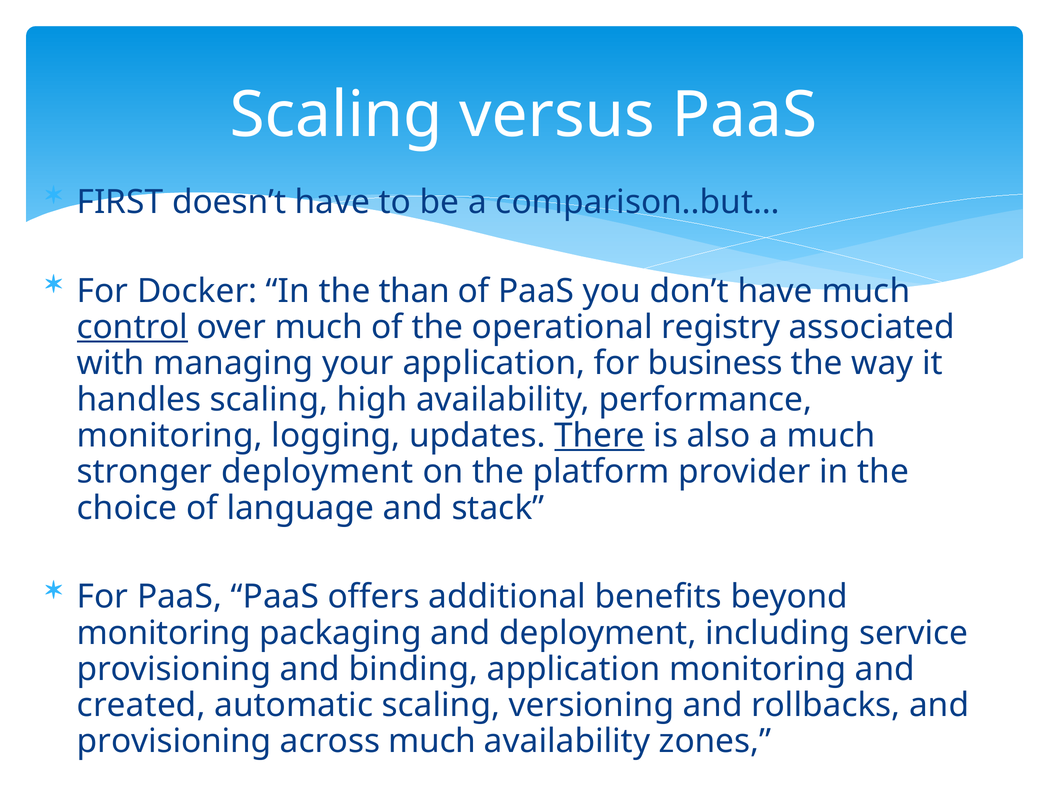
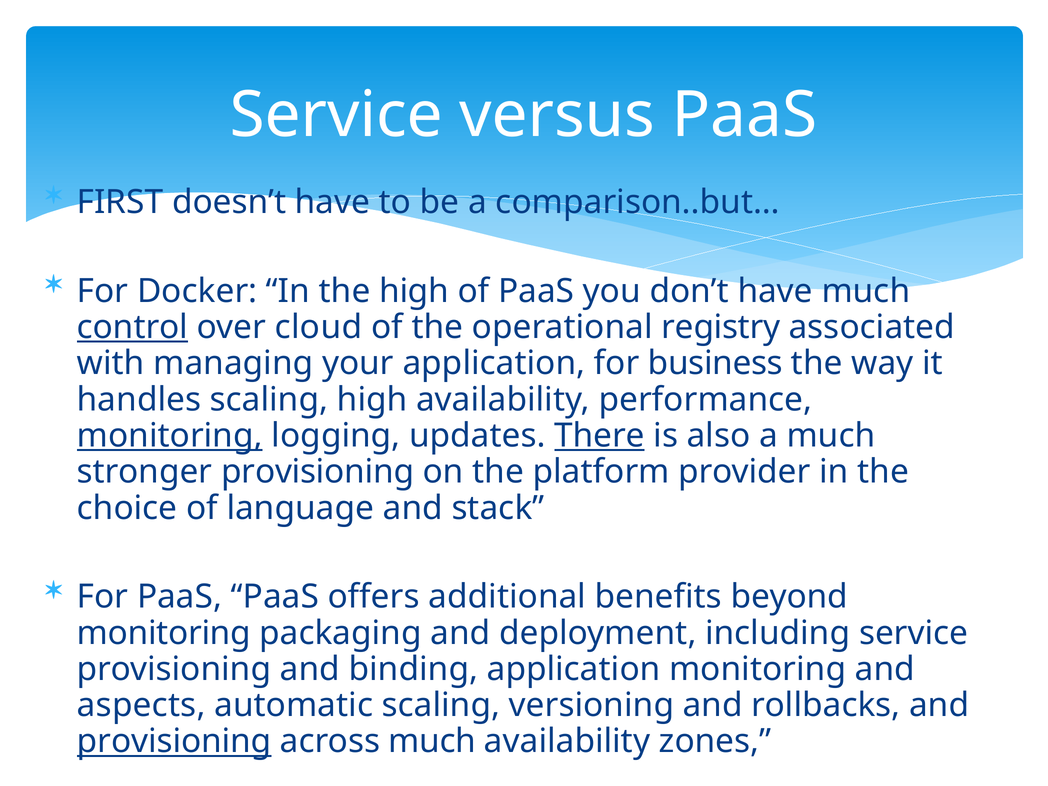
Scaling at (336, 115): Scaling -> Service
the than: than -> high
over much: much -> cloud
monitoring at (170, 436) underline: none -> present
stronger deployment: deployment -> provisioning
created: created -> aspects
provisioning at (174, 741) underline: none -> present
